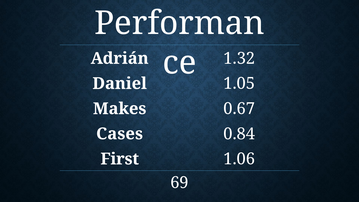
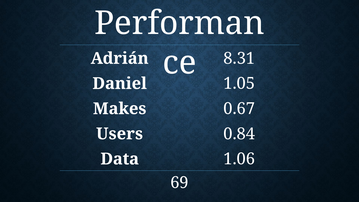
1.32: 1.32 -> 8.31
Cases: Cases -> Users
First: First -> Data
